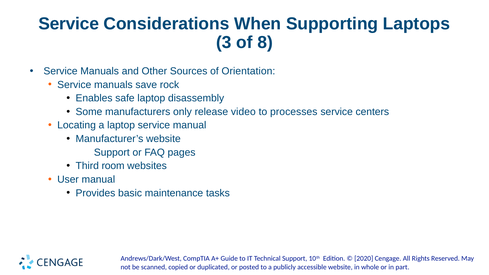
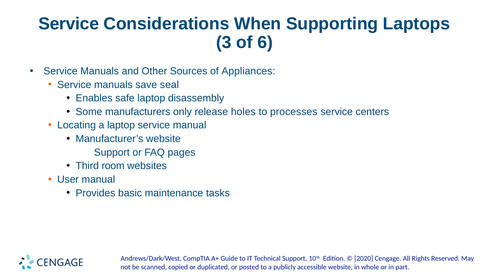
8: 8 -> 6
Orientation: Orientation -> Appliances
rock: rock -> seal
video: video -> holes
